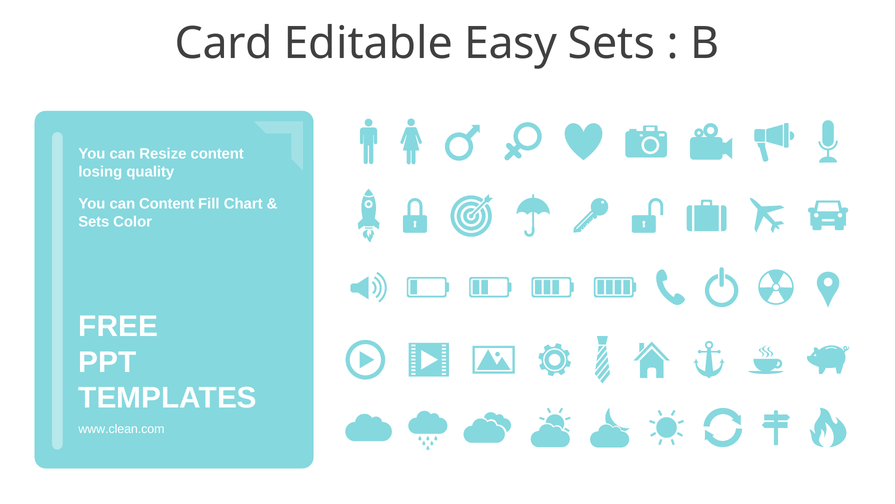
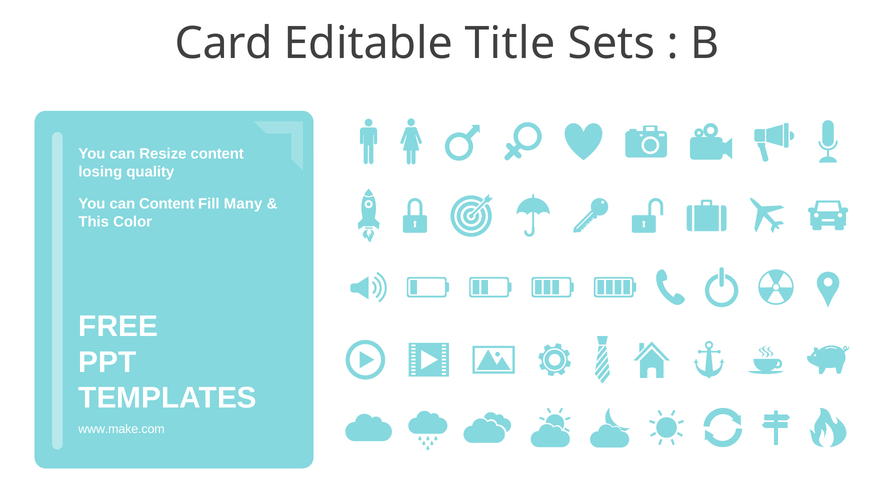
Easy: Easy -> Title
Chart: Chart -> Many
Sets at (94, 222): Sets -> This
www.clean.com: www.clean.com -> www.make.com
